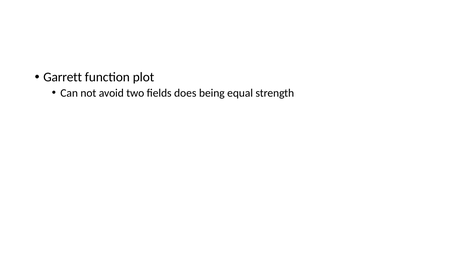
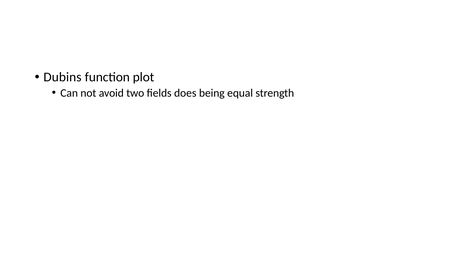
Garrett: Garrett -> Dubins
